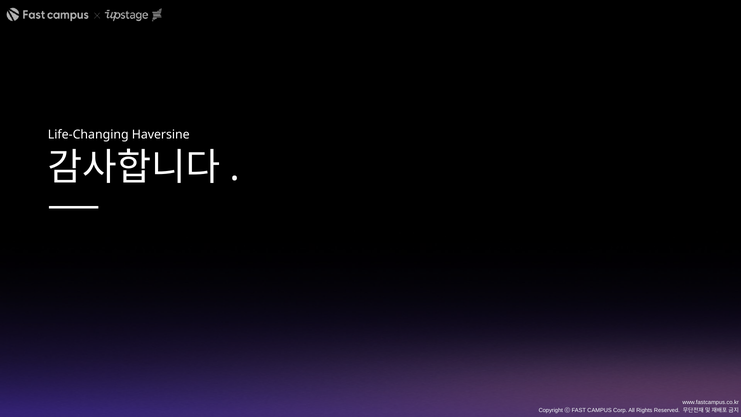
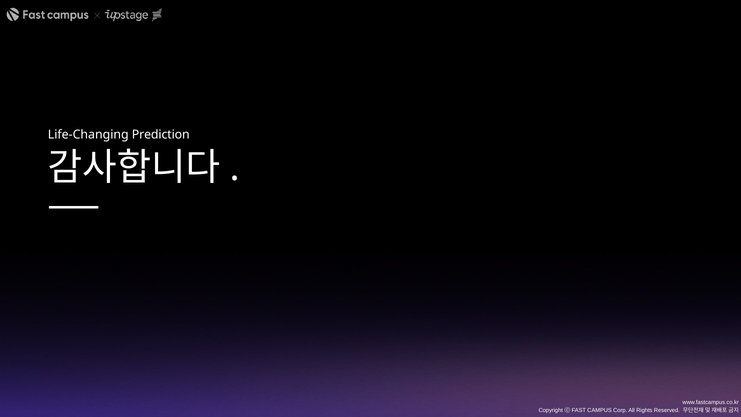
Haversine: Haversine -> Prediction
